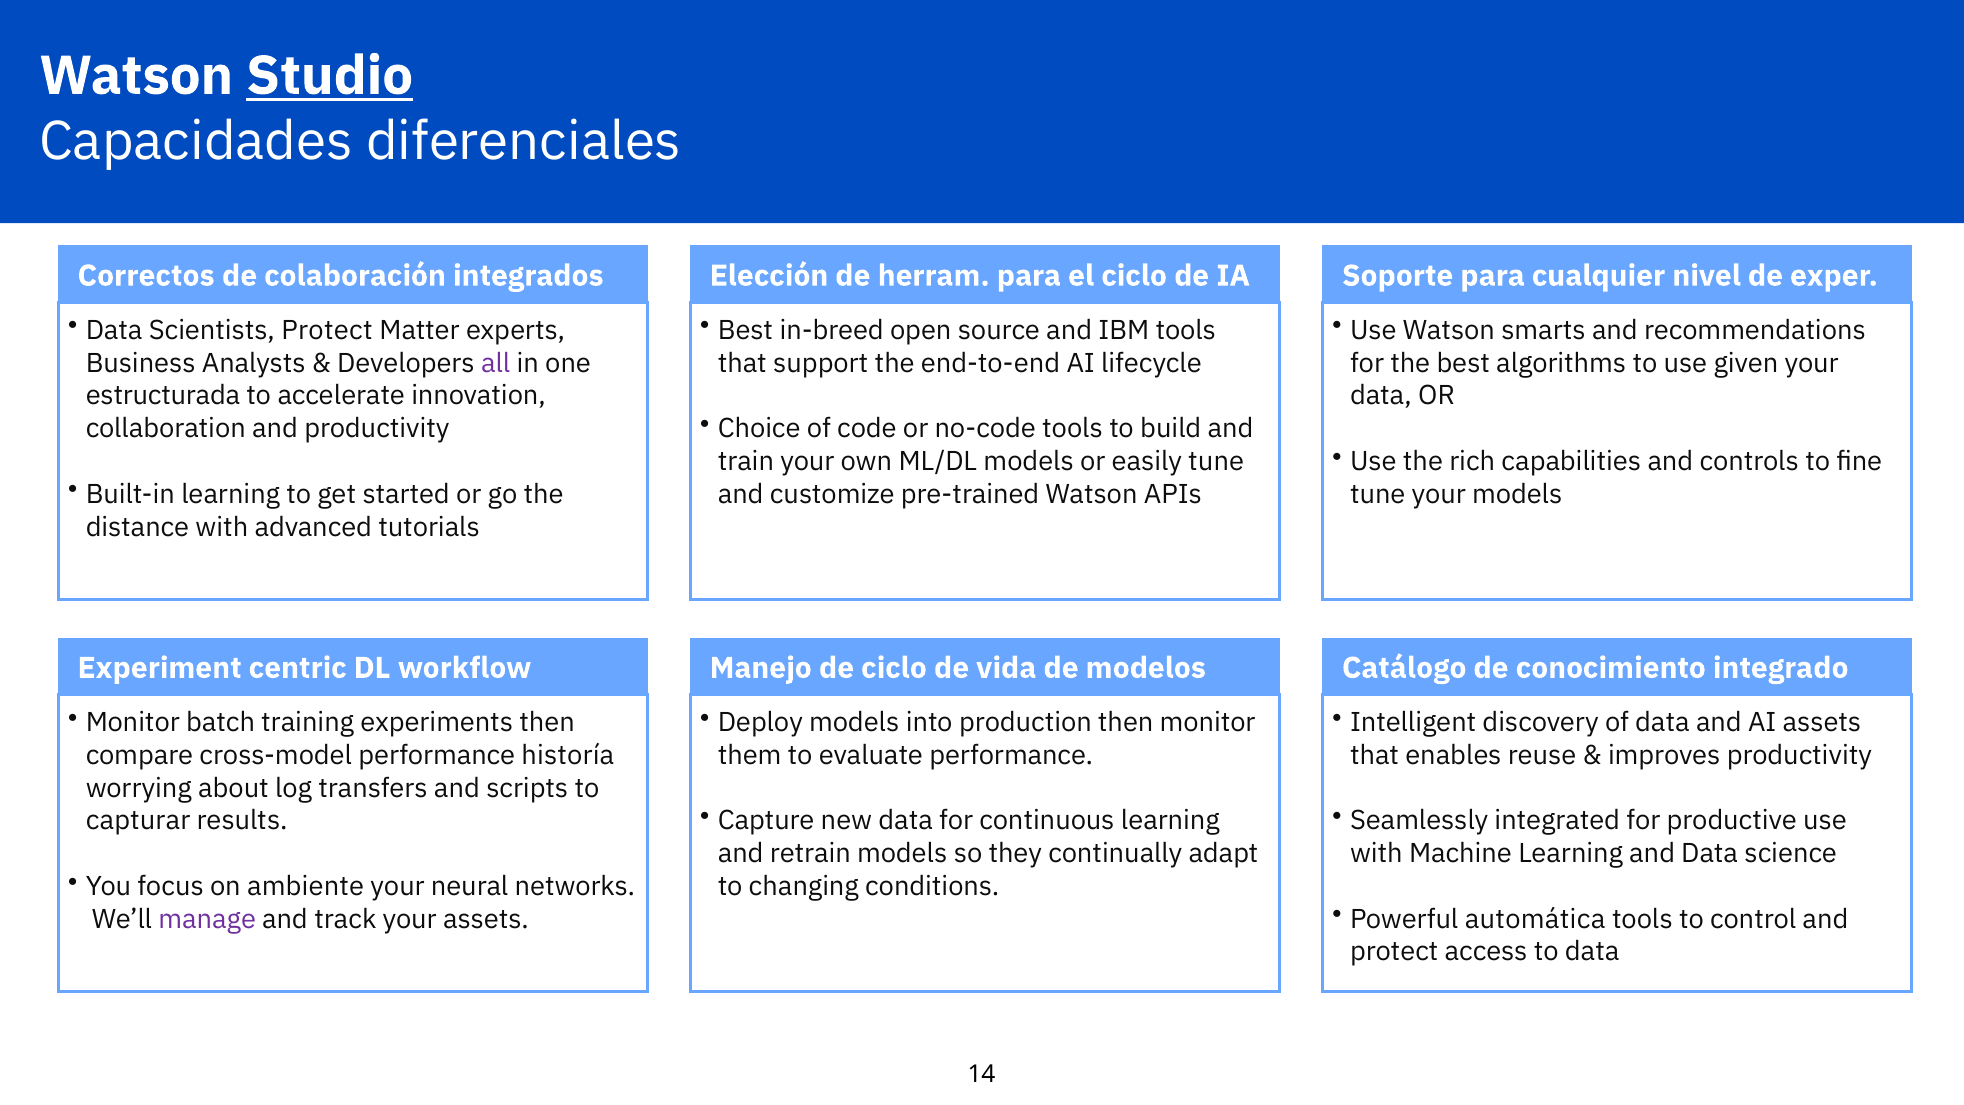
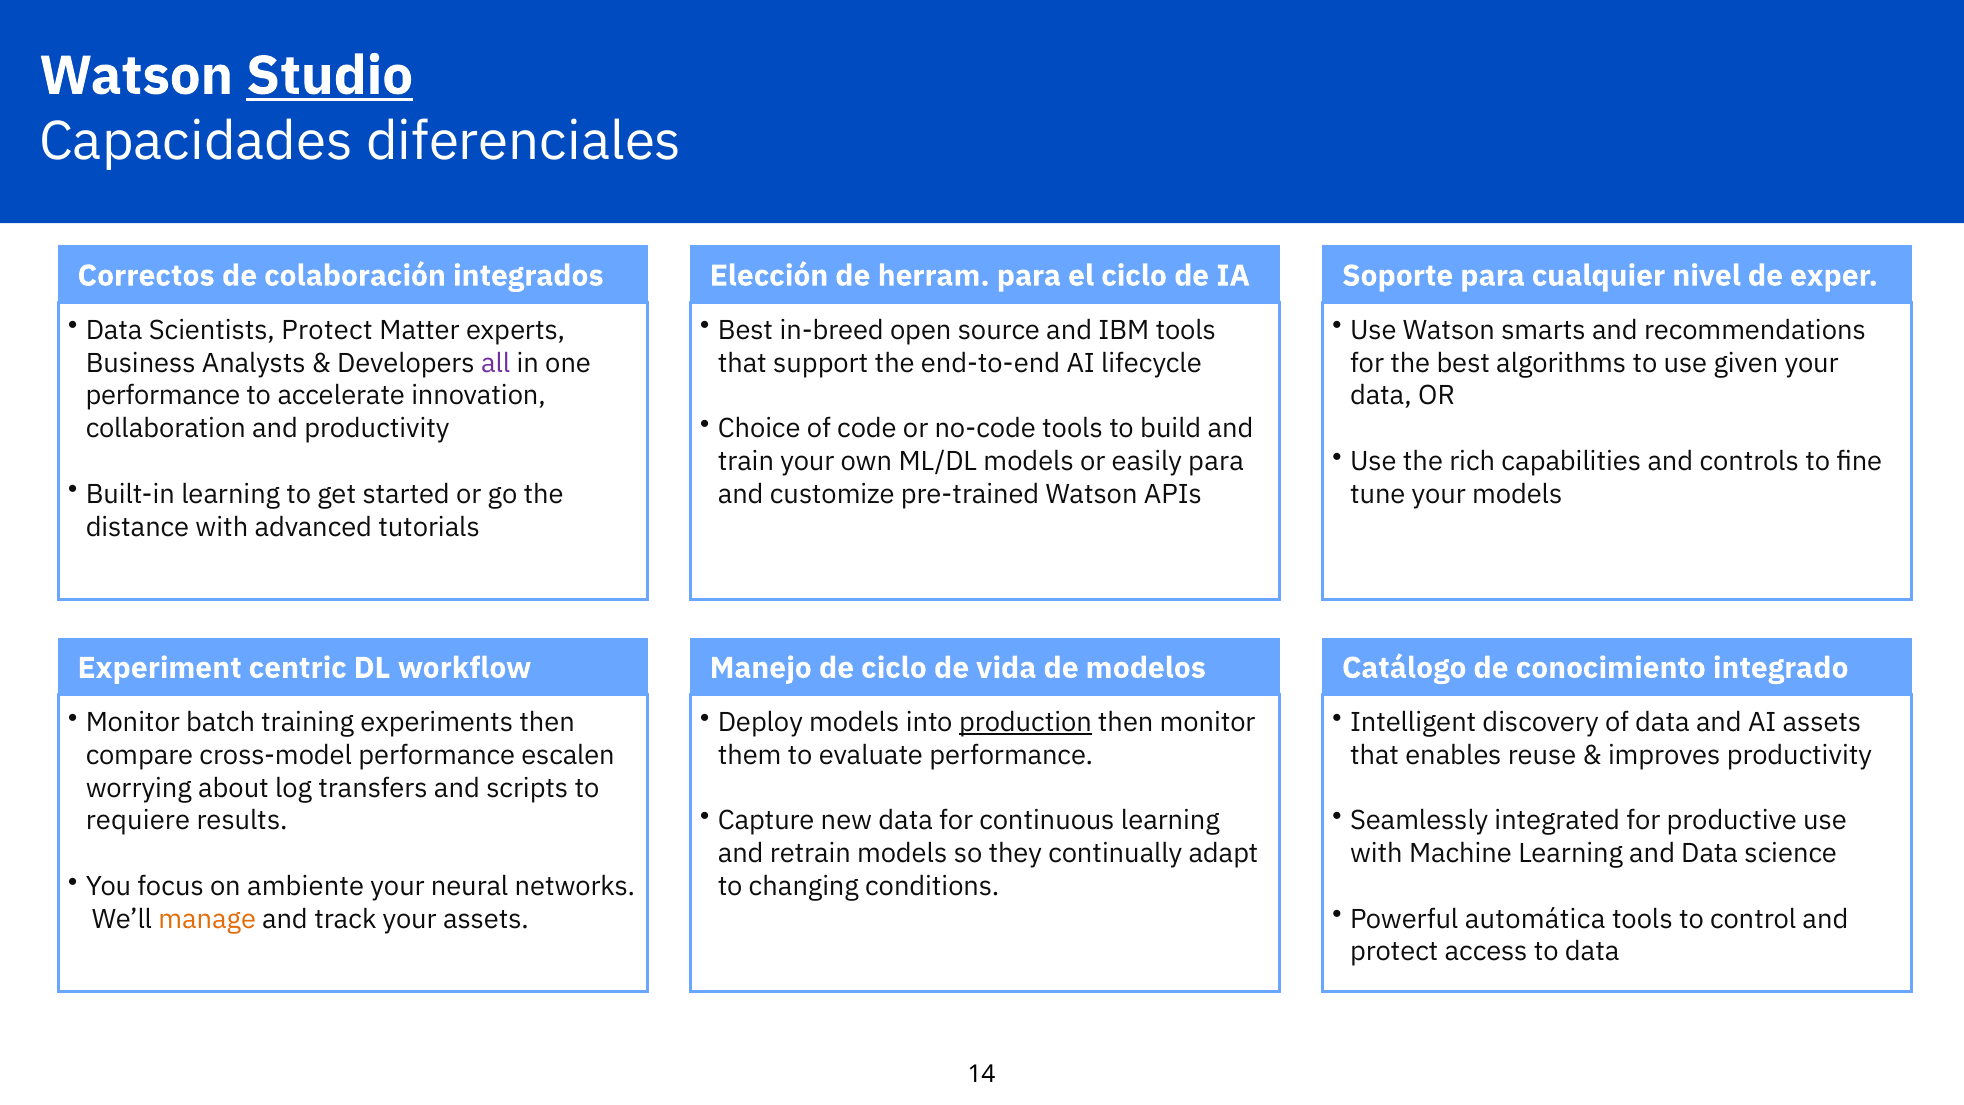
estructurada at (163, 396): estructurada -> performance
easily tune: tune -> para
production underline: none -> present
historía: historía -> escalen
capturar: capturar -> requiere
manage colour: purple -> orange
